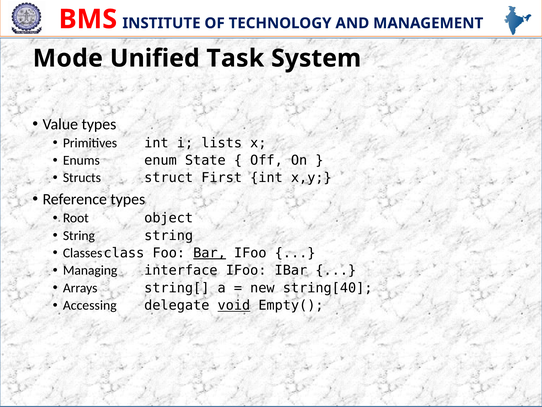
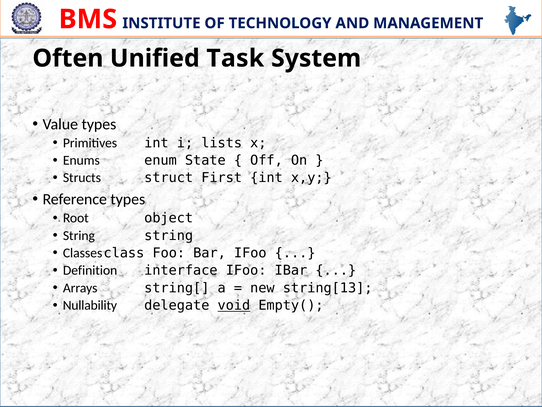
Mode: Mode -> Often
Bar underline: present -> none
Managing: Managing -> Definition
string[40: string[40 -> string[13
Accessing: Accessing -> Nullability
